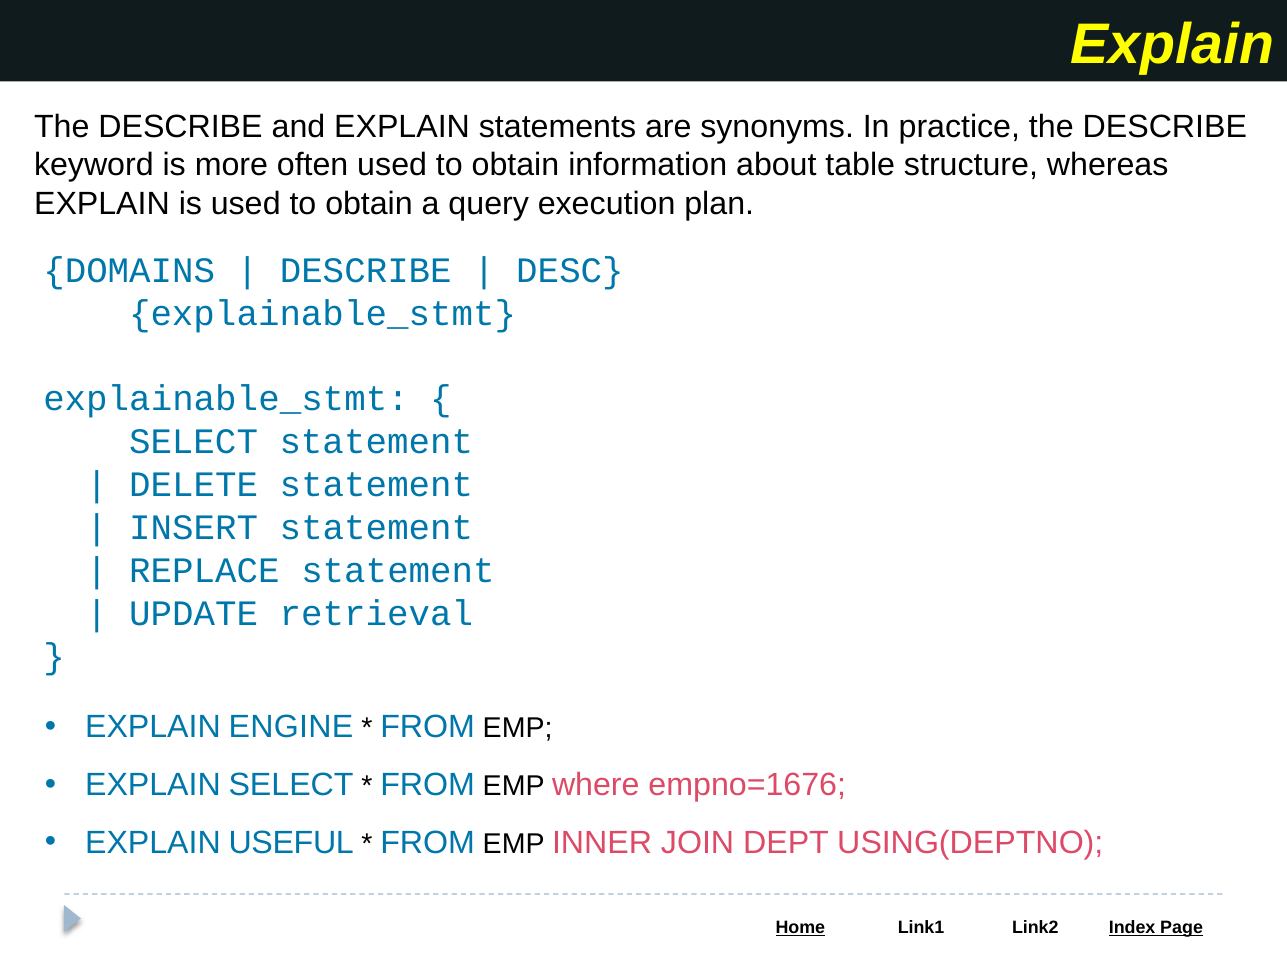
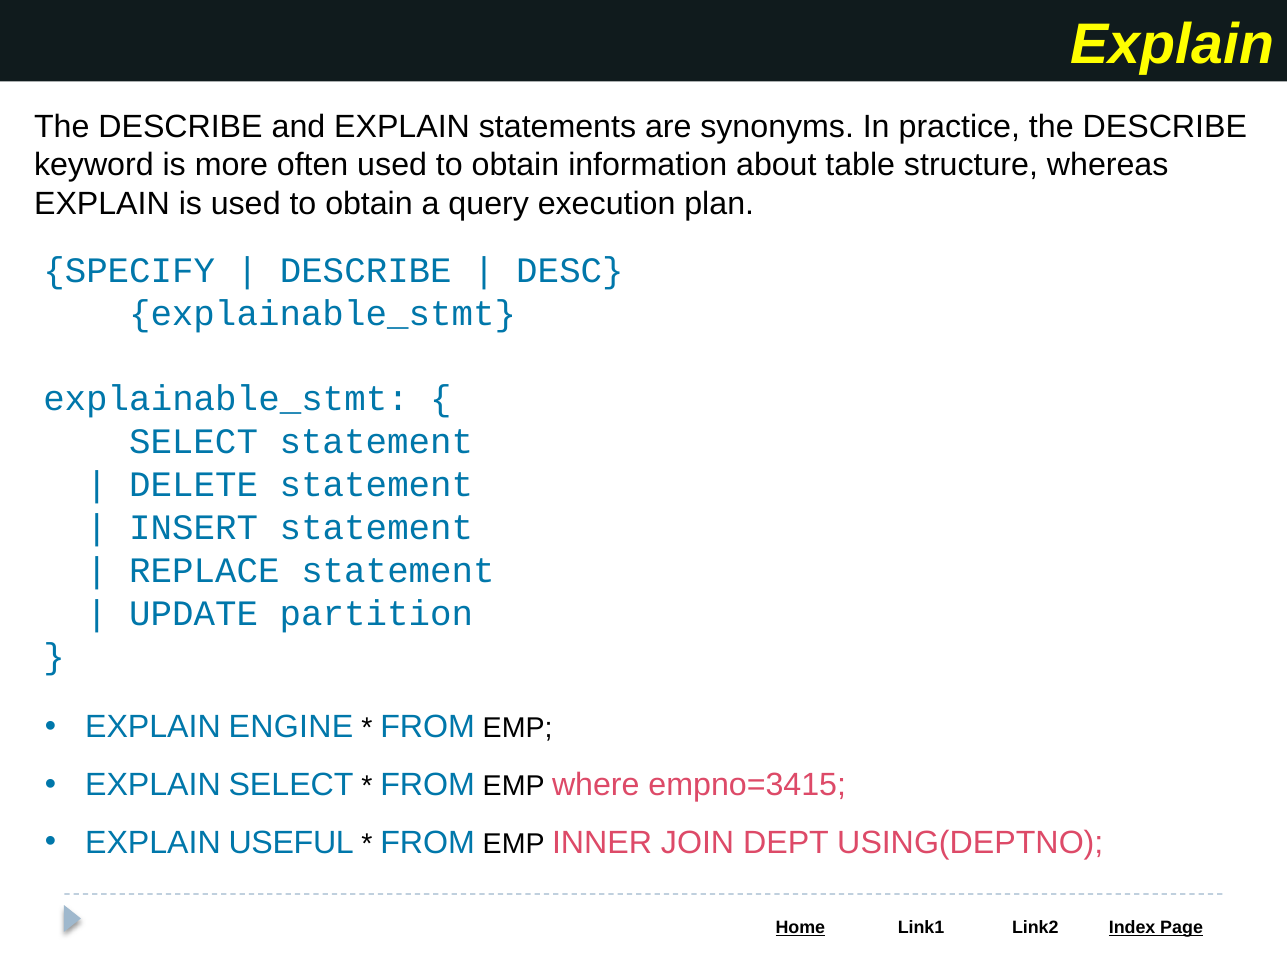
DOMAINS: DOMAINS -> SPECIFY
retrieval: retrieval -> partition
empno=1676: empno=1676 -> empno=3415
